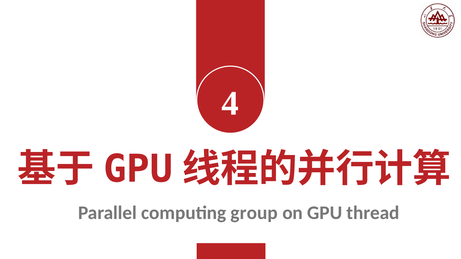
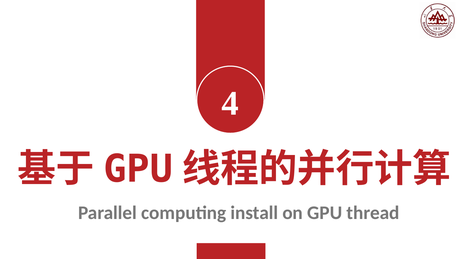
group: group -> install
